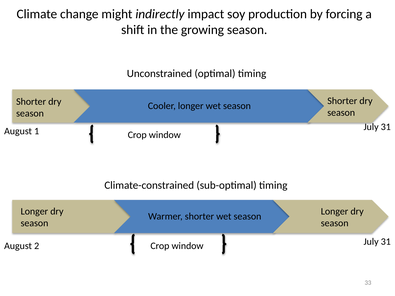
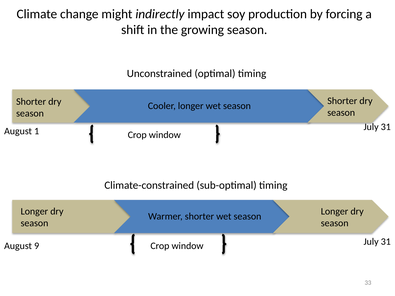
2: 2 -> 9
